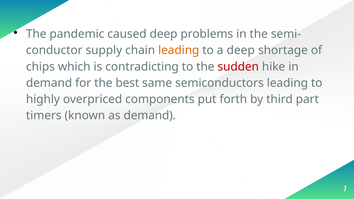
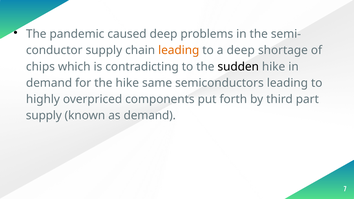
sudden colour: red -> black
the best: best -> hike
timers at (44, 115): timers -> supply
